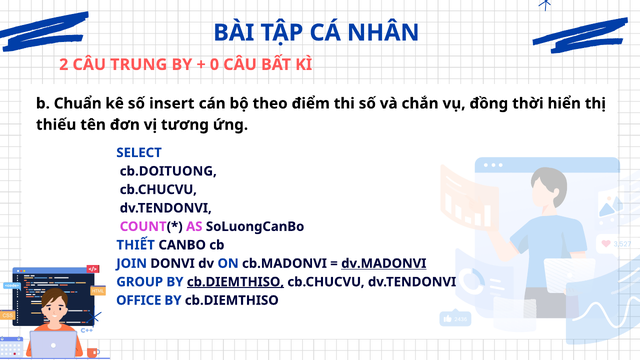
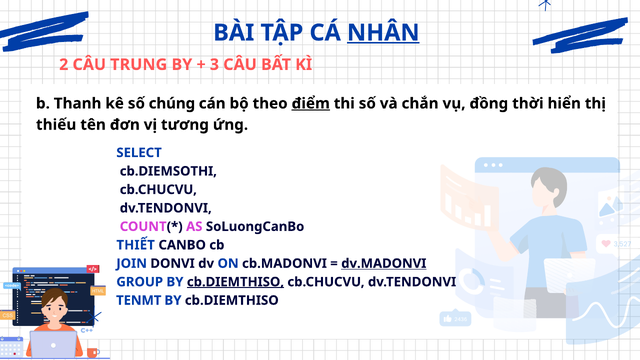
NHÂN underline: none -> present
0: 0 -> 3
Chuẩn: Chuẩn -> Thanh
insert: insert -> chúng
điểm underline: none -> present
cb.DOITUONG: cb.DOITUONG -> cb.DIEMSOTHI
OFFICE: OFFICE -> TENMT
